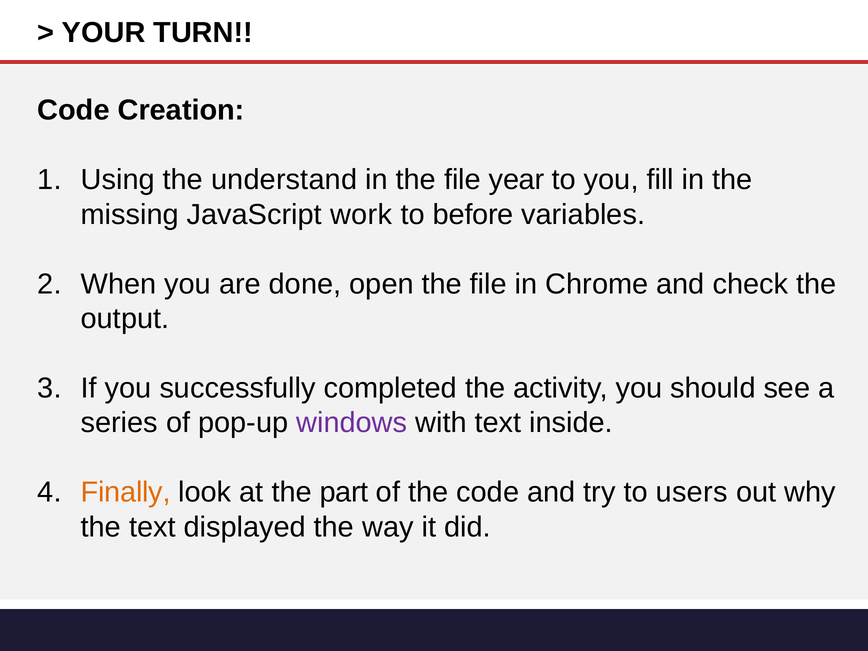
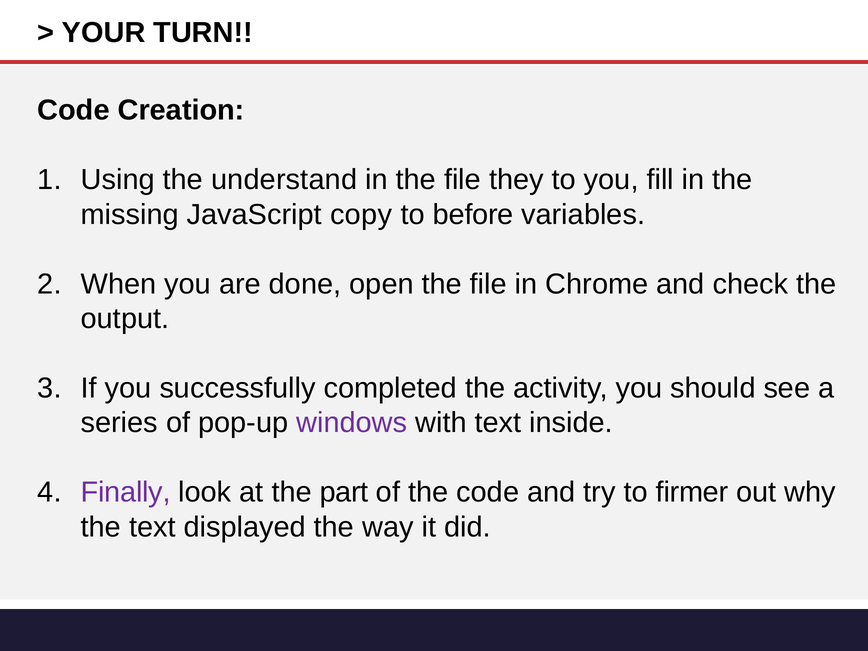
year: year -> they
work: work -> copy
Finally colour: orange -> purple
users: users -> firmer
